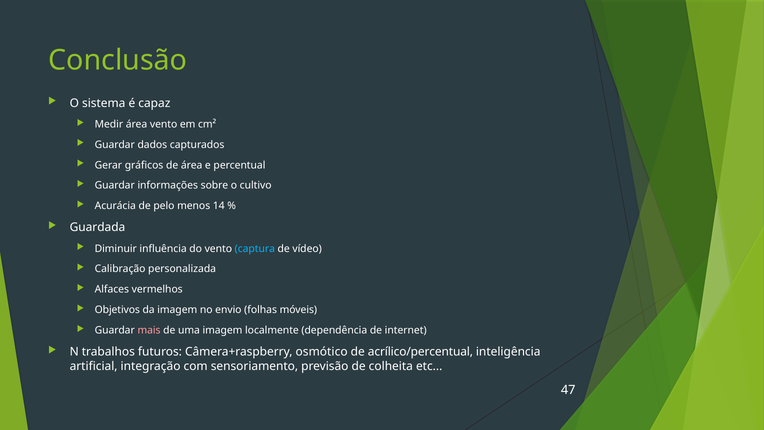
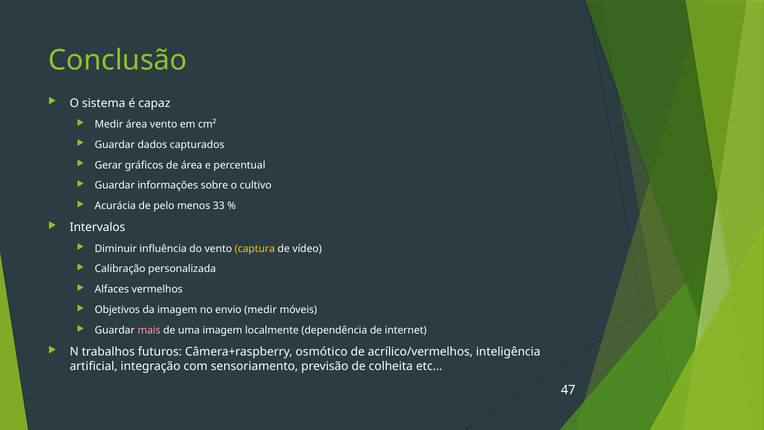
14: 14 -> 33
Guardada: Guardada -> Intervalos
captura colour: light blue -> yellow
envio folhas: folhas -> medir
acrílico/percentual: acrílico/percentual -> acrílico/vermelhos
